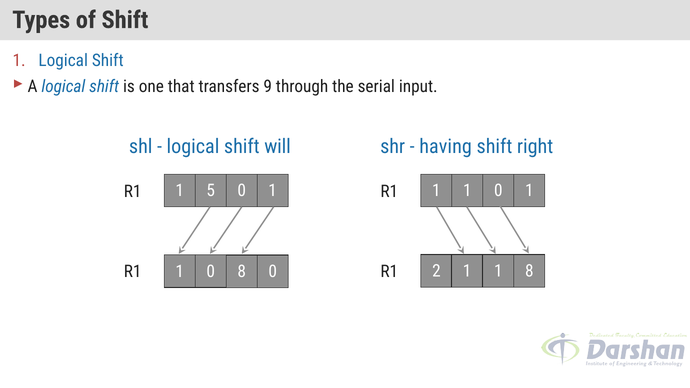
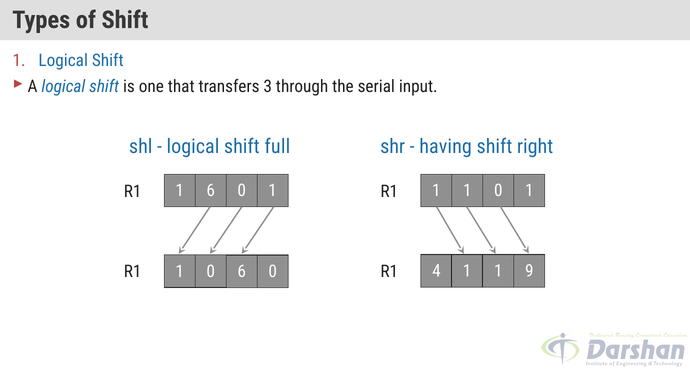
9: 9 -> 3
will: will -> full
1 5: 5 -> 6
0 8: 8 -> 6
2: 2 -> 4
1 8: 8 -> 9
